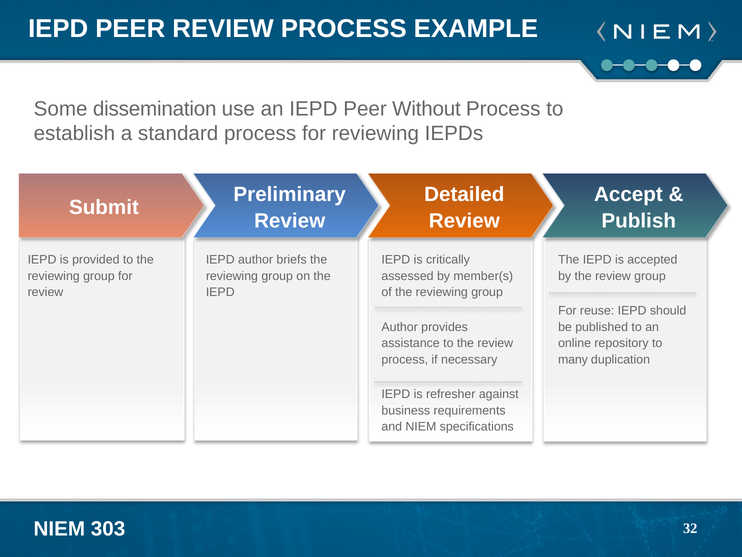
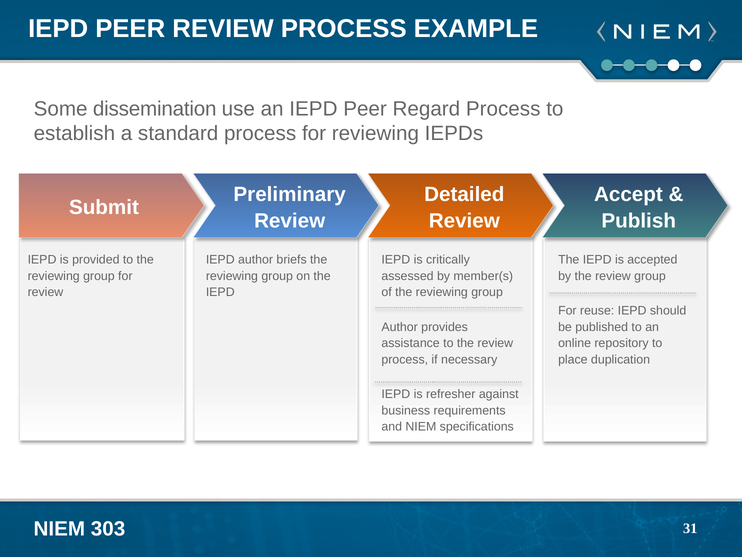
Without: Without -> Regard
many: many -> place
32: 32 -> 31
